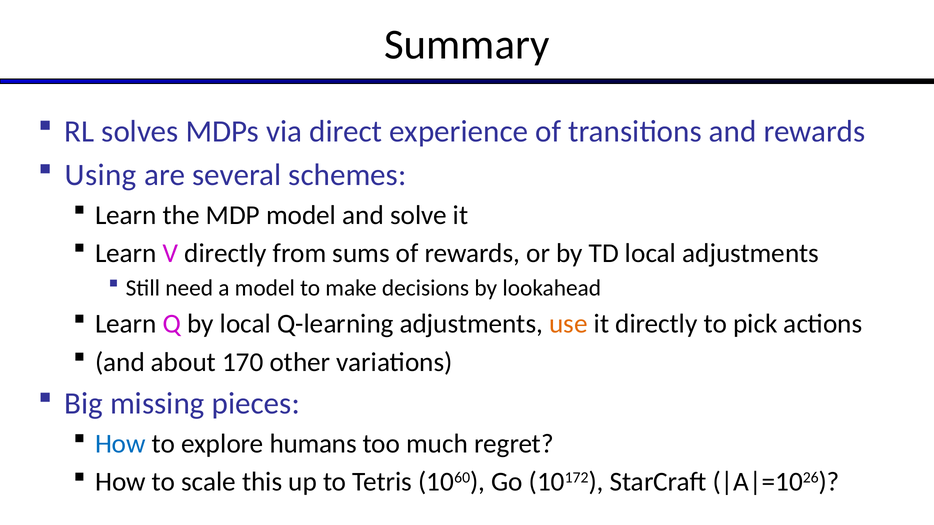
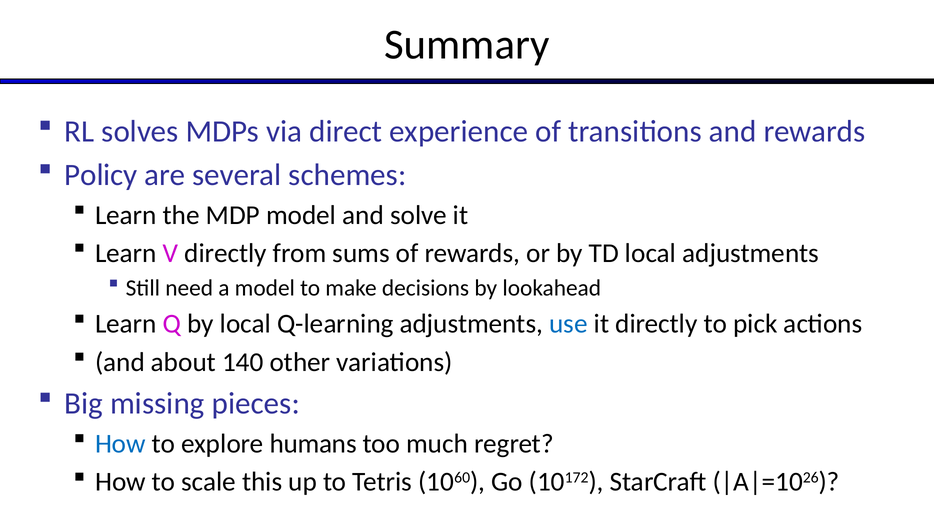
Using: Using -> Policy
use colour: orange -> blue
170: 170 -> 140
